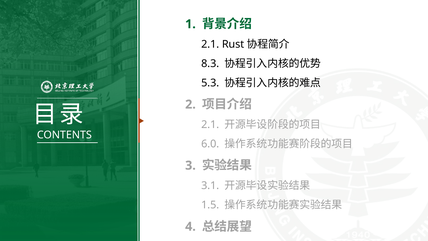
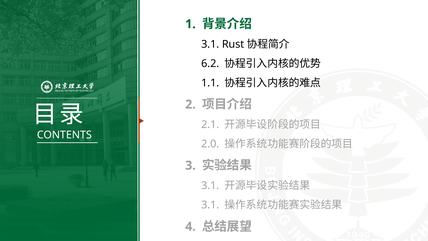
2.1 at (210, 44): 2.1 -> 3.1
8.3: 8.3 -> 6.2
5.3: 5.3 -> 1.1
6.0: 6.0 -> 2.0
1.5 at (210, 205): 1.5 -> 3.1
